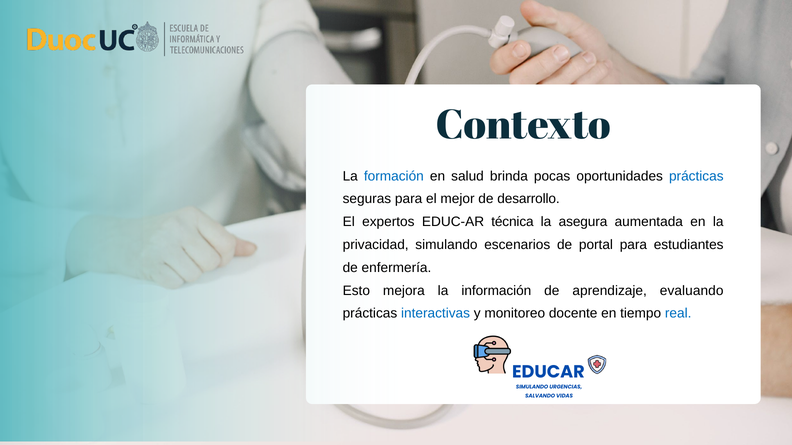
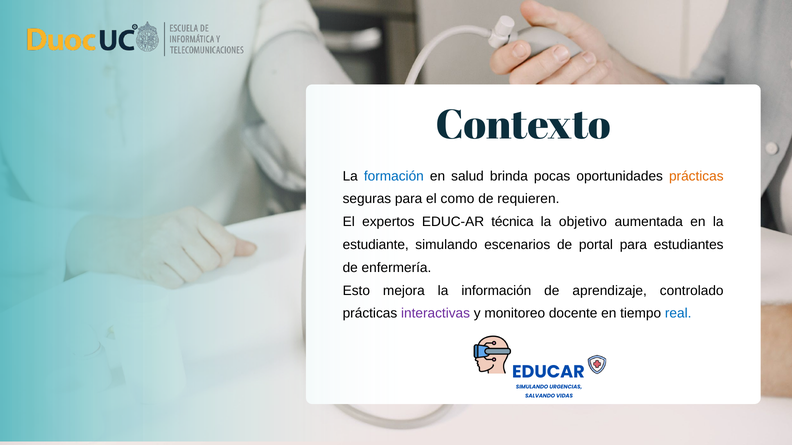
prácticas at (696, 176) colour: blue -> orange
mejor: mejor -> como
desarrollo: desarrollo -> requieren
asegura: asegura -> objetivo
privacidad: privacidad -> estudiante
evaluando: evaluando -> controlado
interactivas colour: blue -> purple
